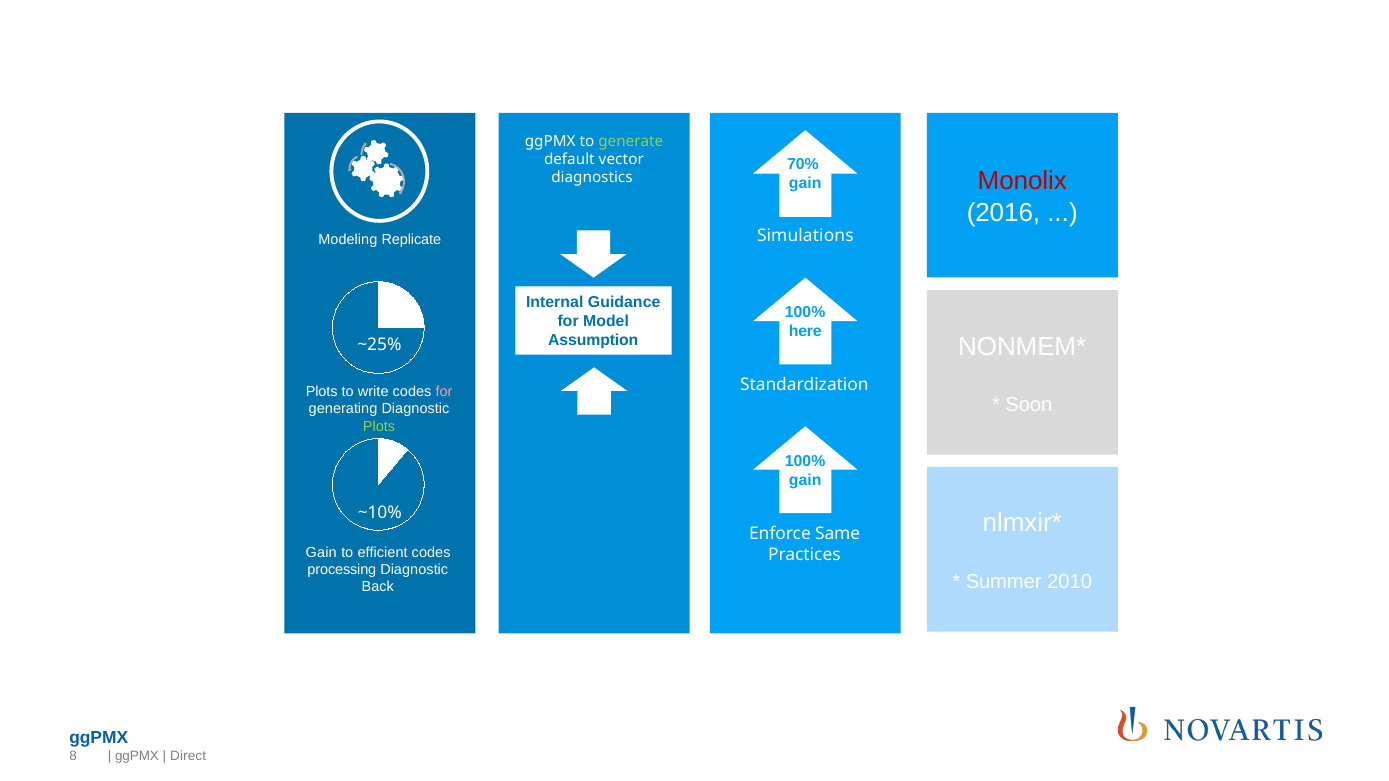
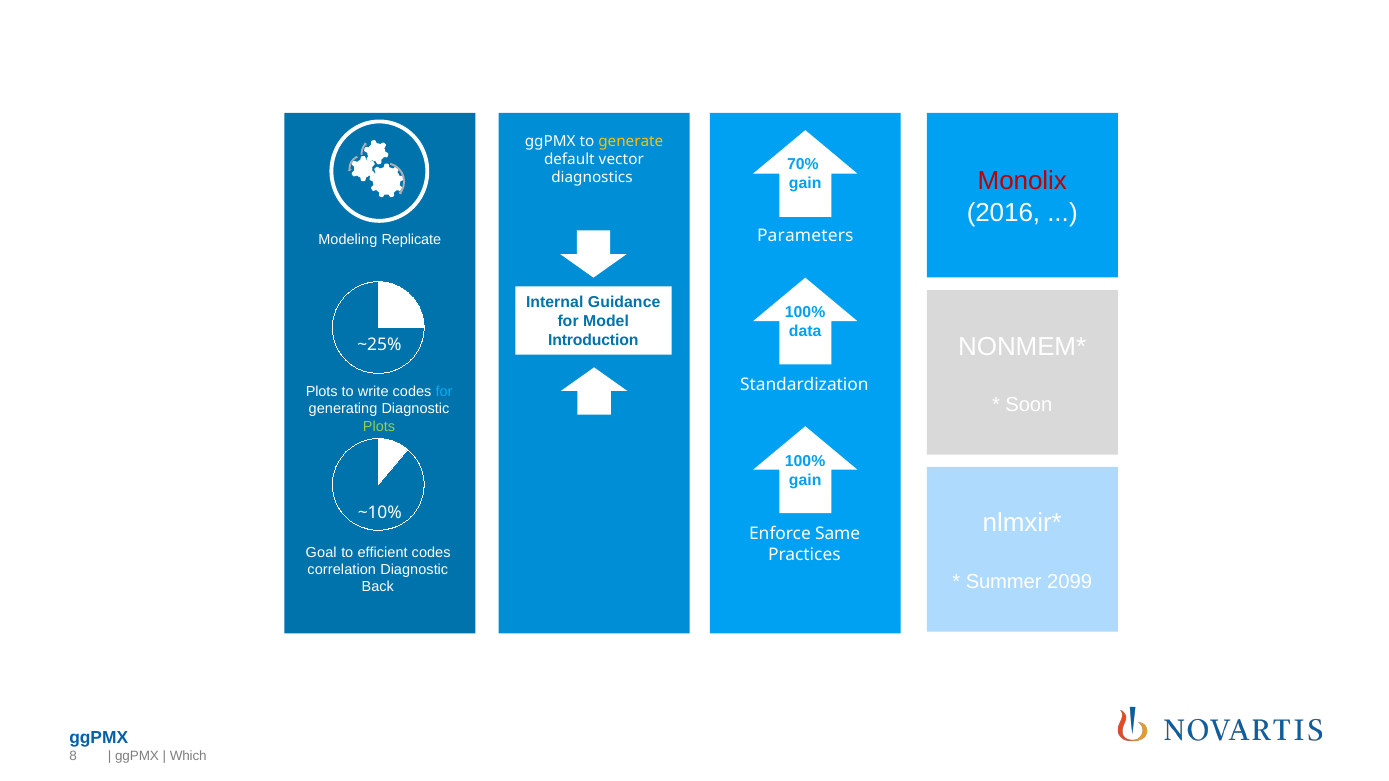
generate colour: light green -> yellow
Simulations: Simulations -> Parameters
here: here -> data
Assumption: Assumption -> Introduction
for at (444, 392) colour: pink -> light blue
Gain at (321, 553): Gain -> Goal
processing: processing -> correlation
2010: 2010 -> 2099
Direct: Direct -> Which
